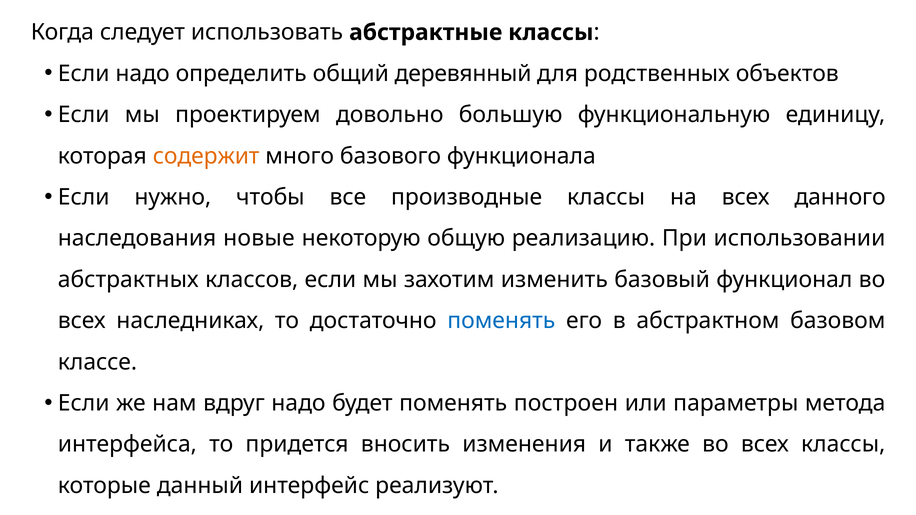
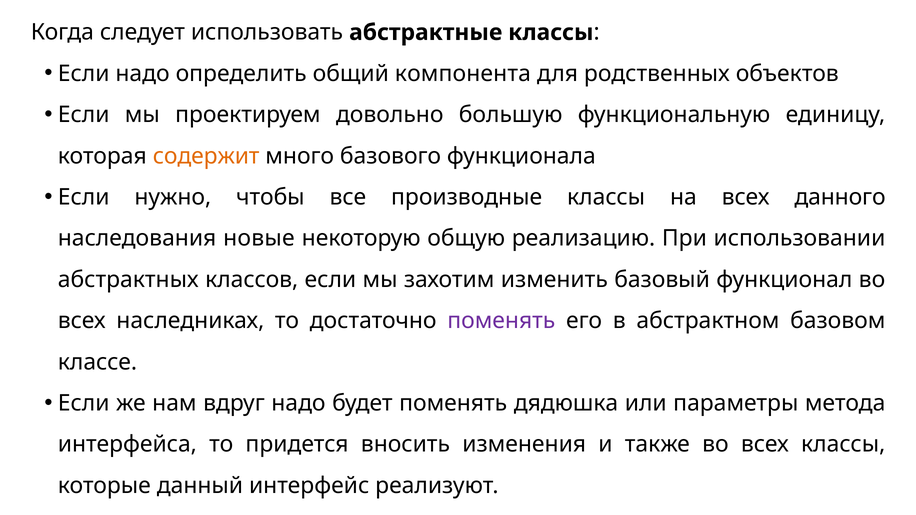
деревянный: деревянный -> компонента
поменять at (501, 321) colour: blue -> purple
построен: построен -> дядюшка
